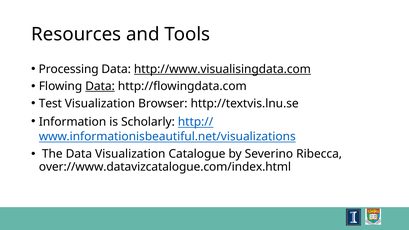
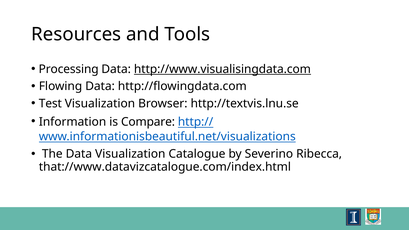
Data at (100, 86) underline: present -> none
Scholarly: Scholarly -> Compare
over://www.datavizcatalogue.com/index.html: over://www.datavizcatalogue.com/index.html -> that://www.datavizcatalogue.com/index.html
